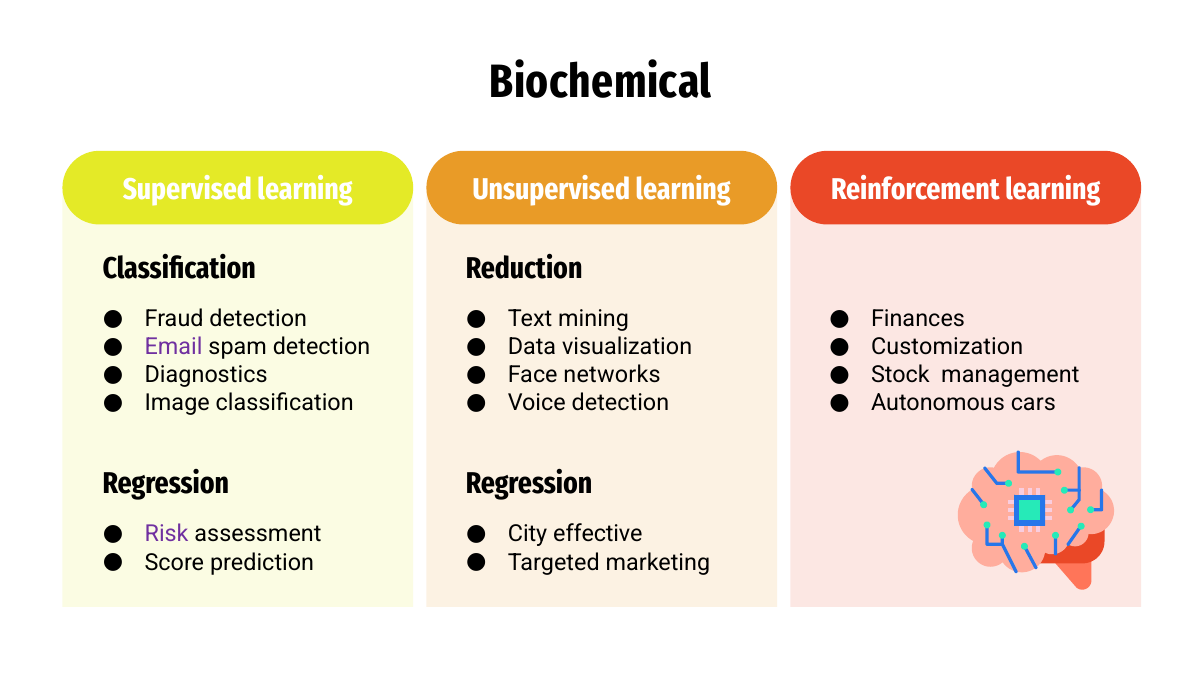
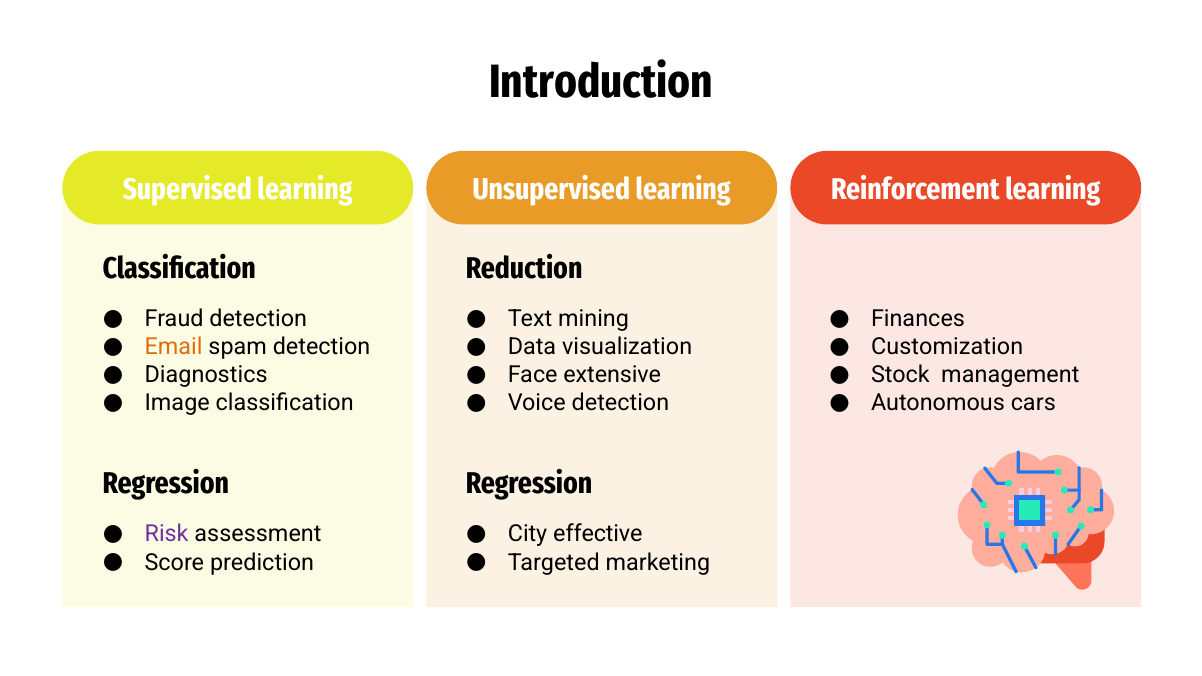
Biochemical: Biochemical -> Introduction
Email colour: purple -> orange
networks: networks -> extensive
